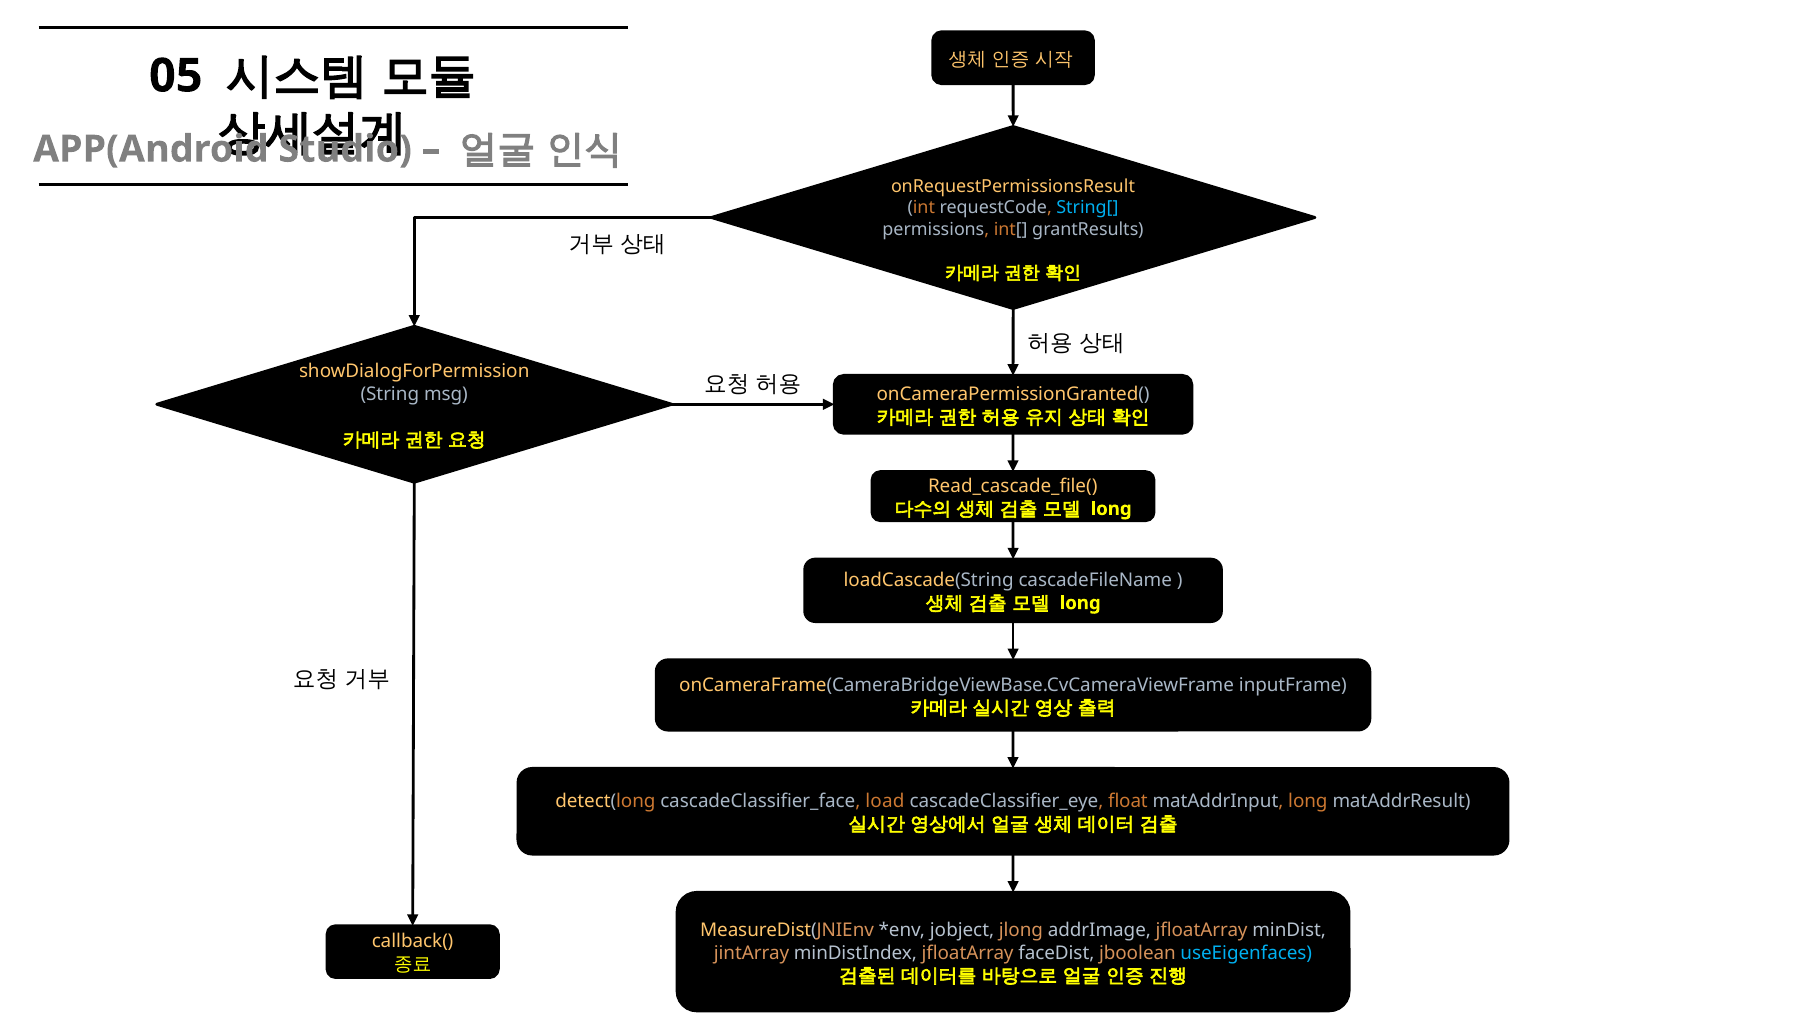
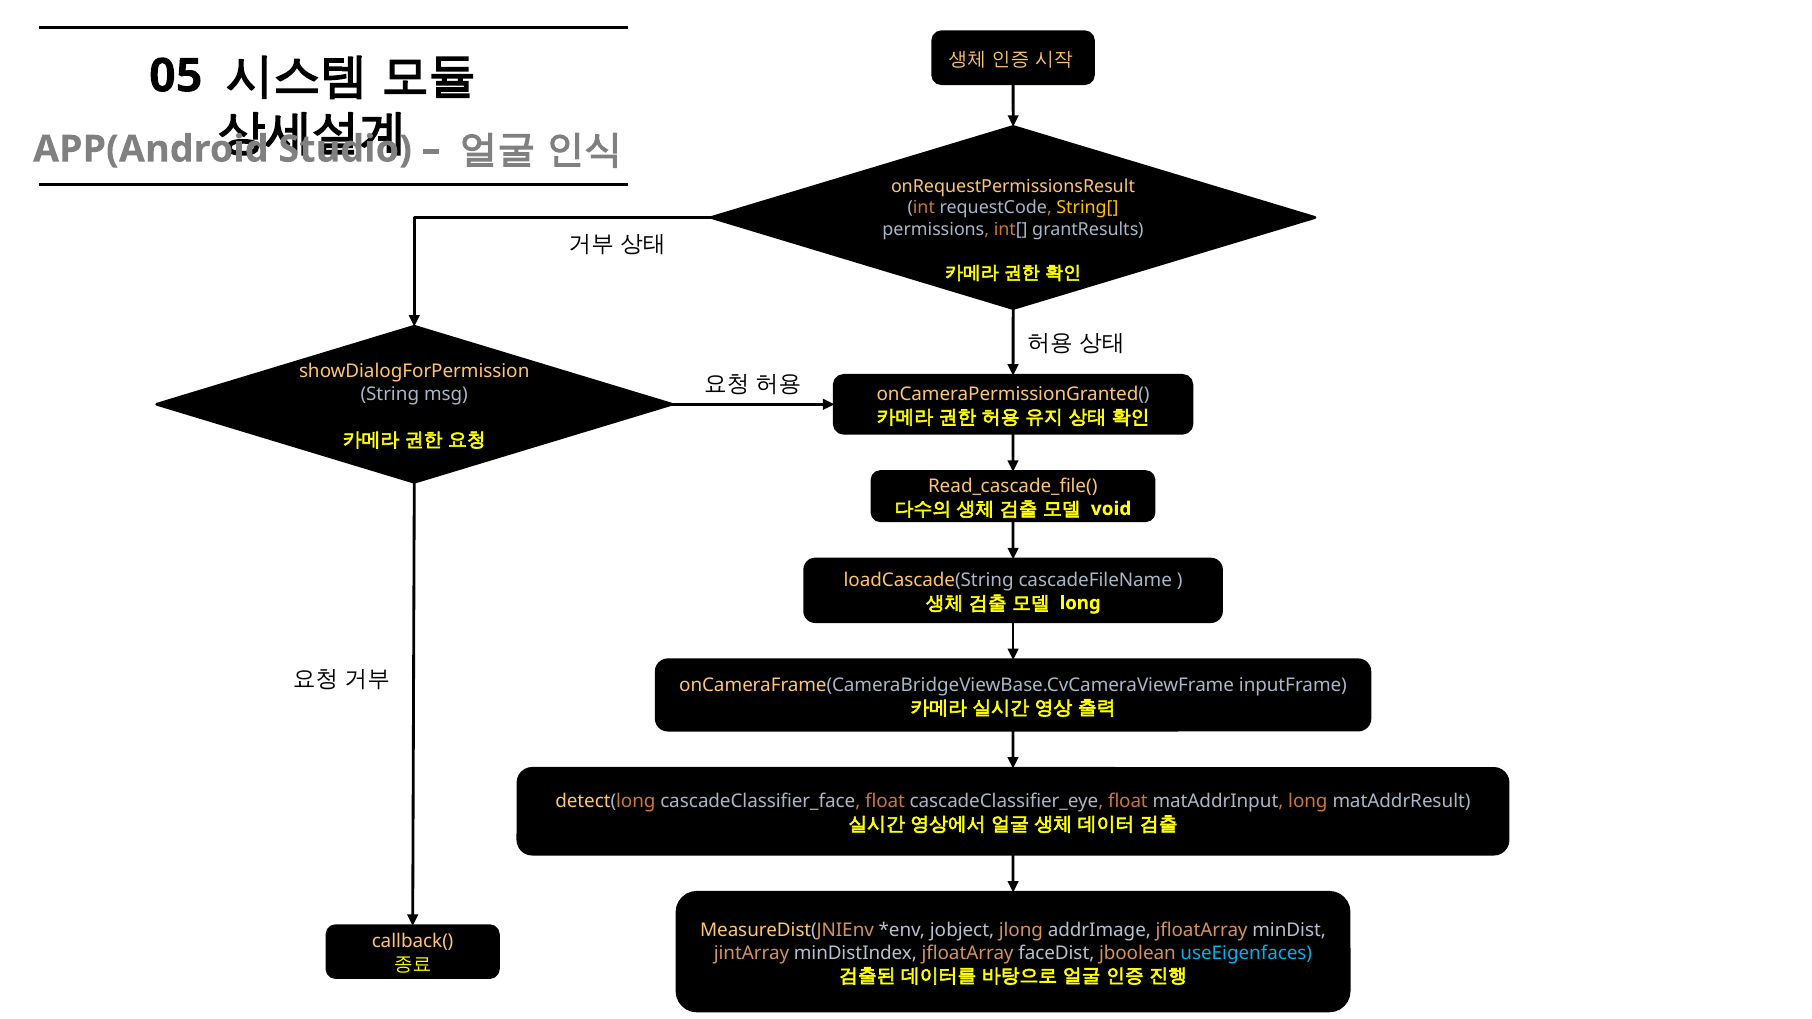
String[ colour: light blue -> yellow
long at (1111, 509): long -> void
cascadeClassifier_face load: load -> float
